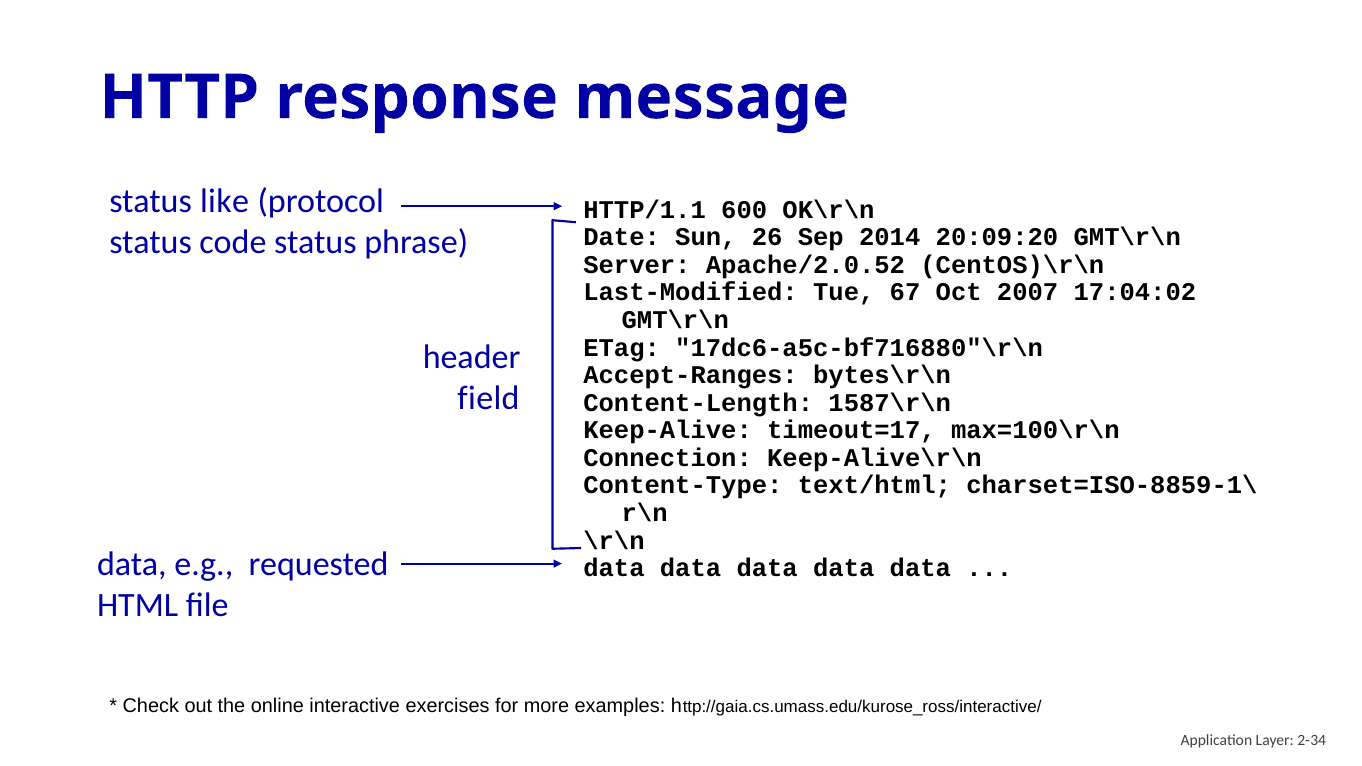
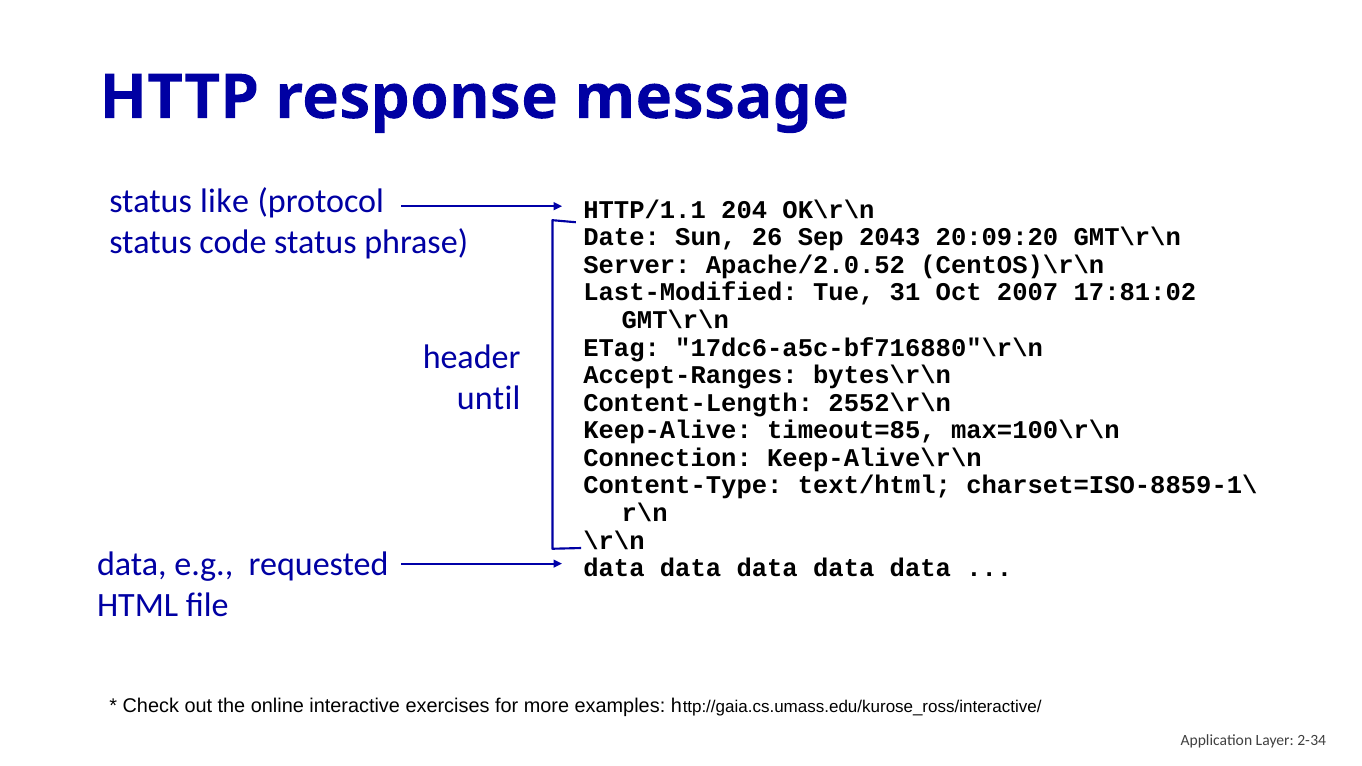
600: 600 -> 204
2014: 2014 -> 2043
67: 67 -> 31
17:04:02: 17:04:02 -> 17:81:02
field: field -> until
1587\r\n: 1587\r\n -> 2552\r\n
timeout=17: timeout=17 -> timeout=85
